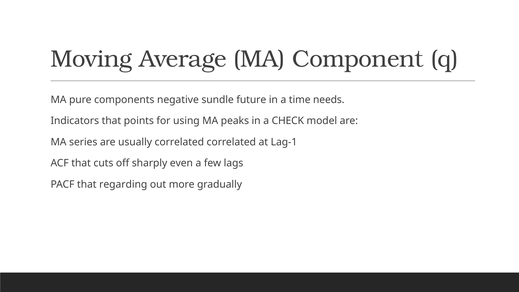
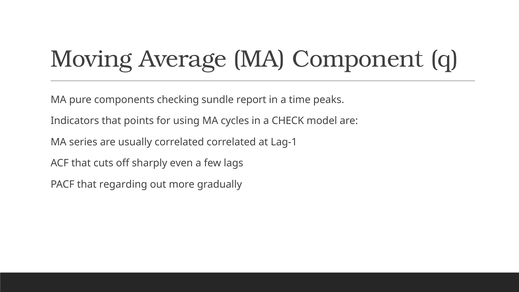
negative: negative -> checking
future: future -> report
needs: needs -> peaks
peaks: peaks -> cycles
